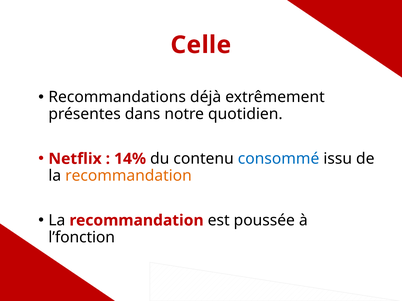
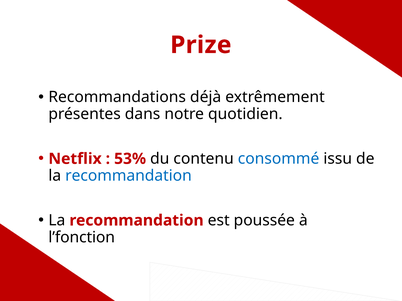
Celle: Celle -> Prize
14%: 14% -> 53%
recommandation at (129, 176) colour: orange -> blue
